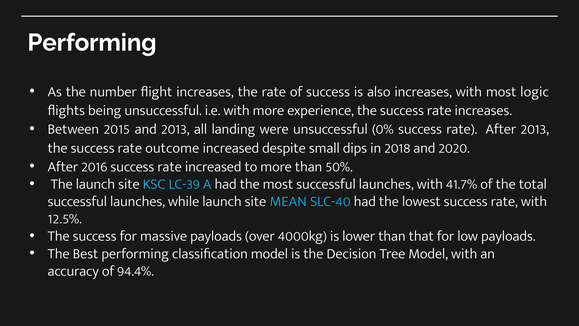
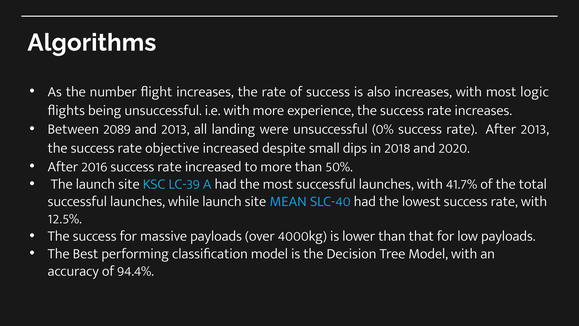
Performing at (92, 43): Performing -> Algorithms
2015: 2015 -> 2089
outcome: outcome -> objective
